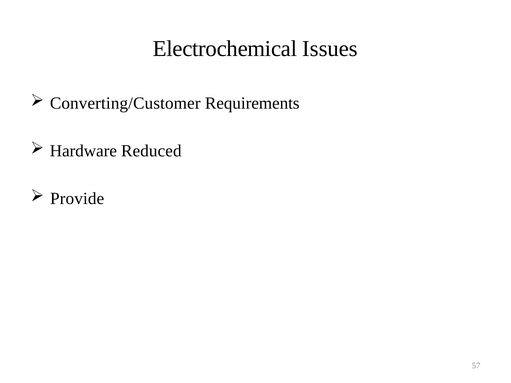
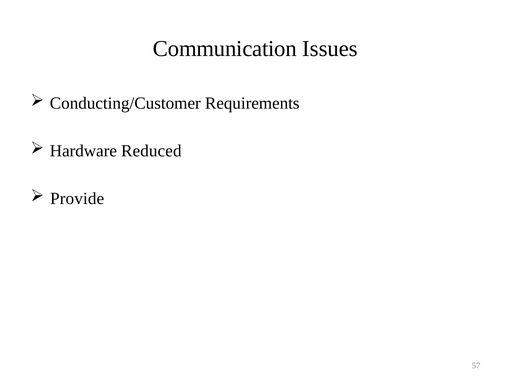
Electrochemical: Electrochemical -> Communication
Converting/Customer: Converting/Customer -> Conducting/Customer
